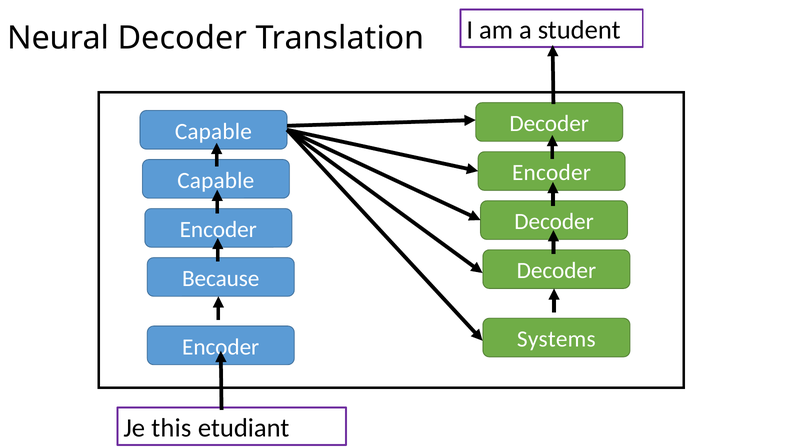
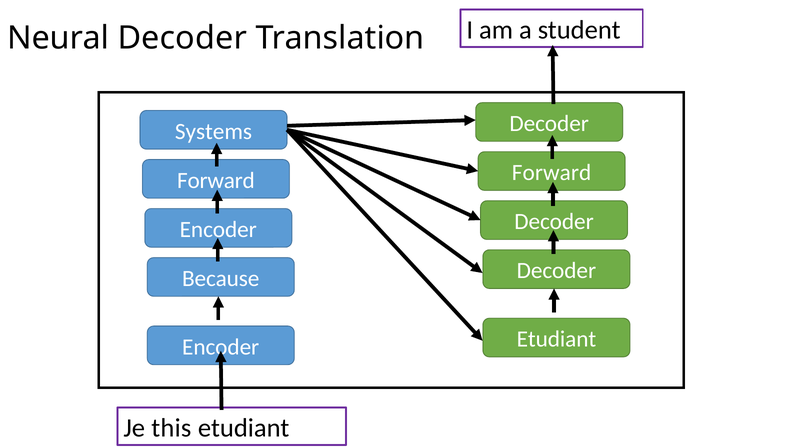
Capable at (213, 131): Capable -> Systems
Encoder at (551, 173): Encoder -> Forward
Capable at (216, 181): Capable -> Forward
Systems at (556, 339): Systems -> Etudiant
